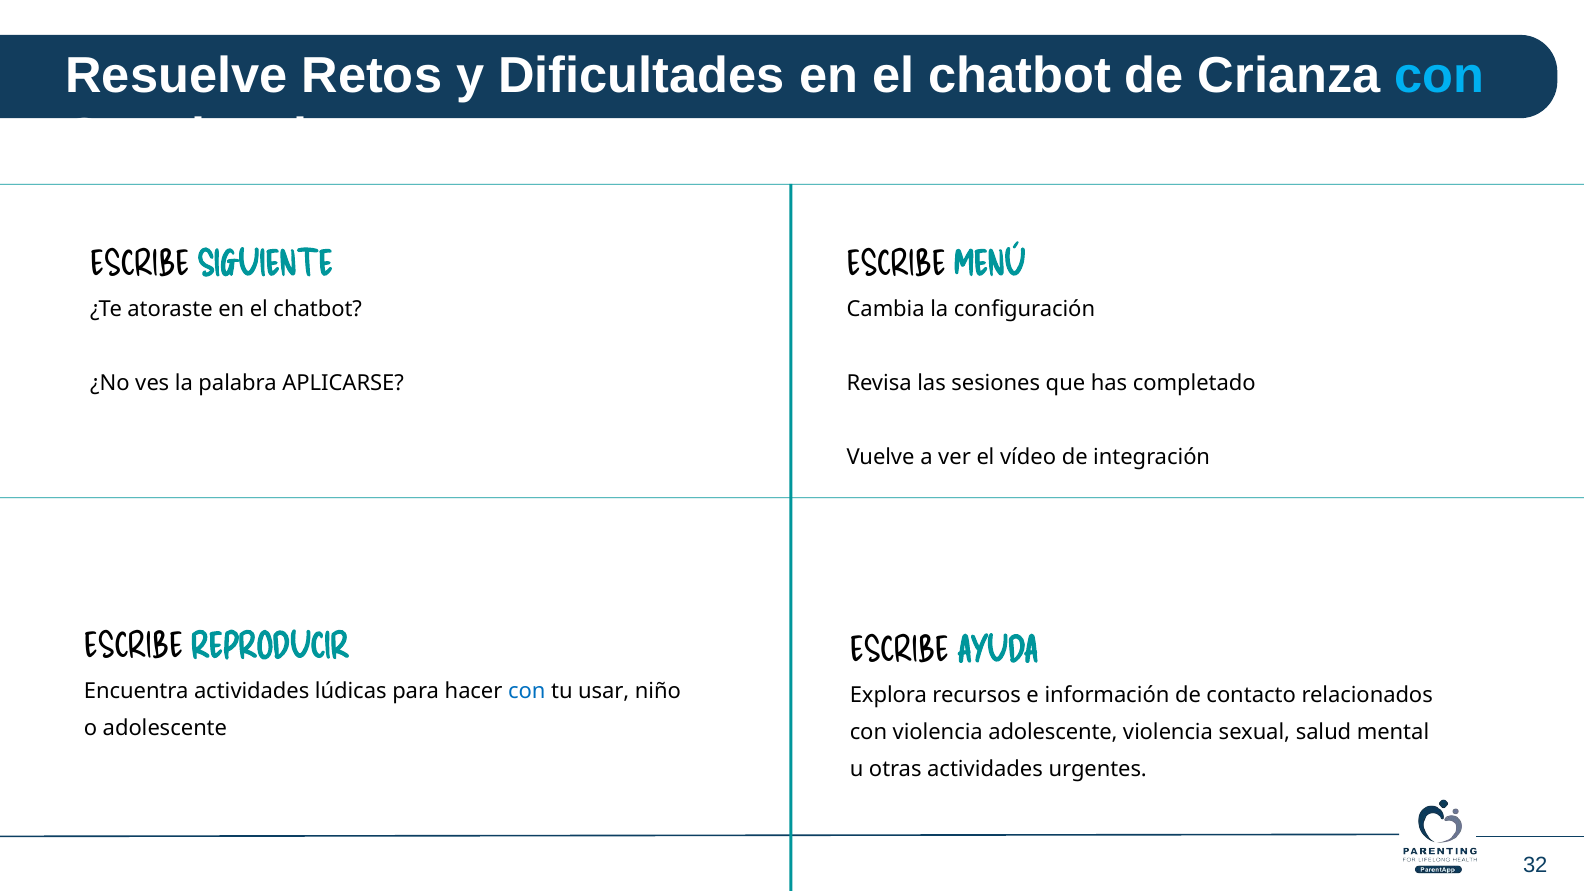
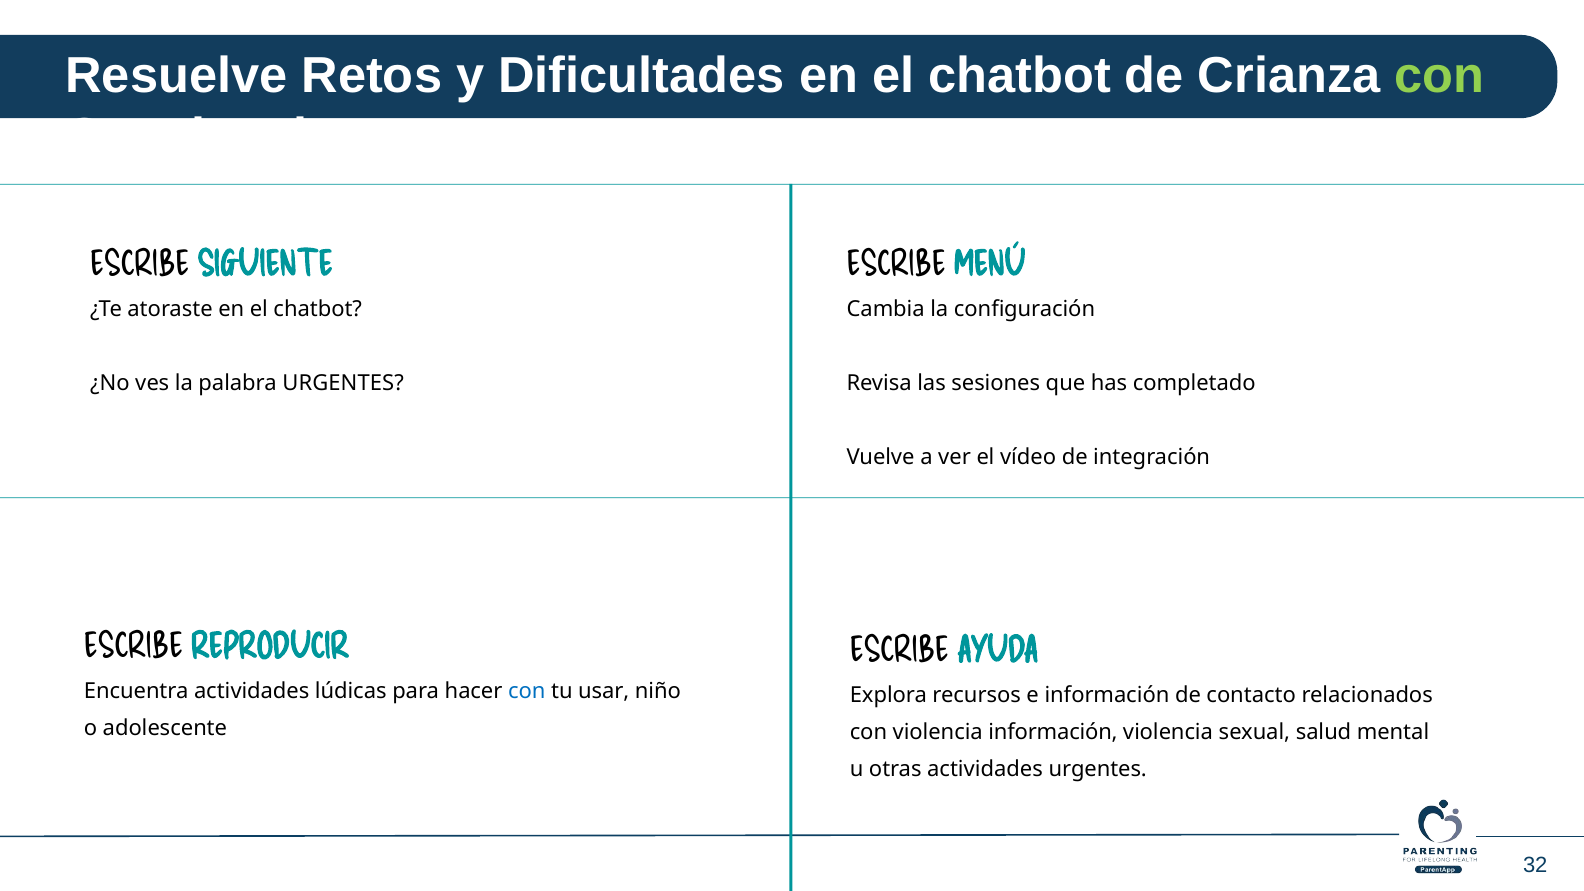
con at (1440, 76) colour: light blue -> light green
palabra APLICARSE: APLICARSE -> URGENTES
violencia adolescente: adolescente -> información
